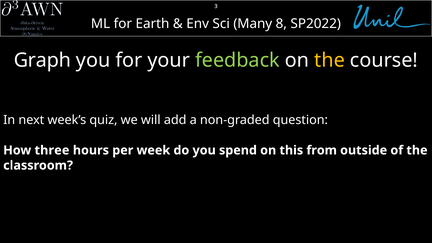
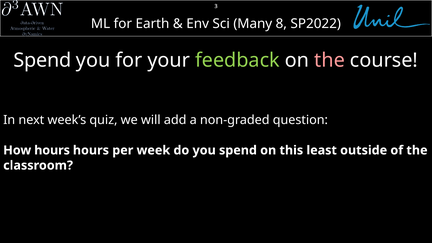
Graph at (42, 60): Graph -> Spend
the at (330, 60) colour: yellow -> pink
How three: three -> hours
from: from -> least
